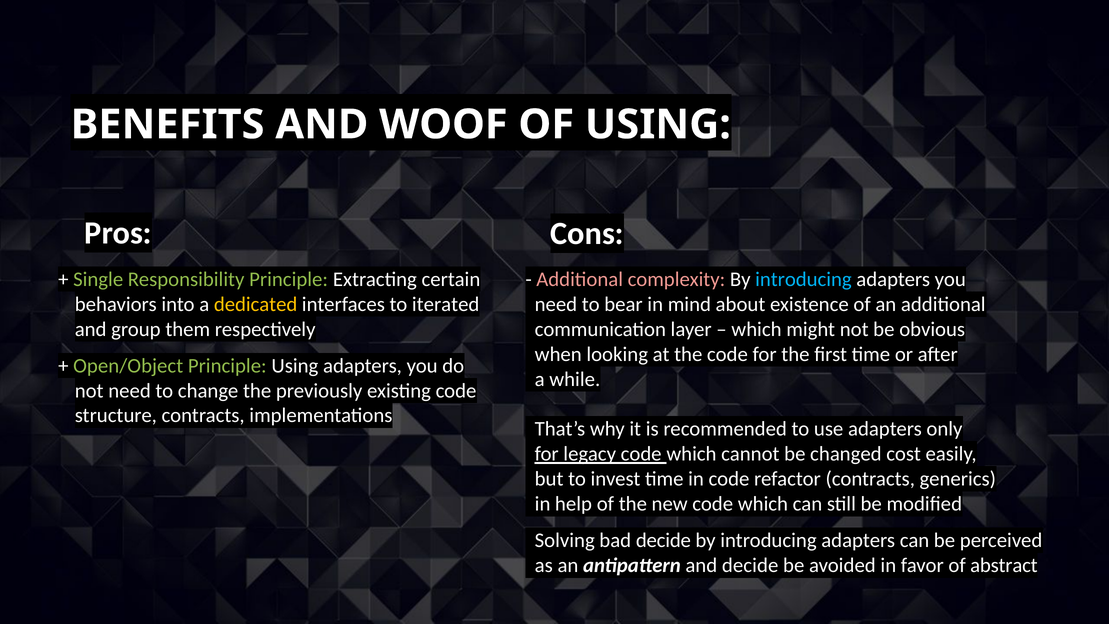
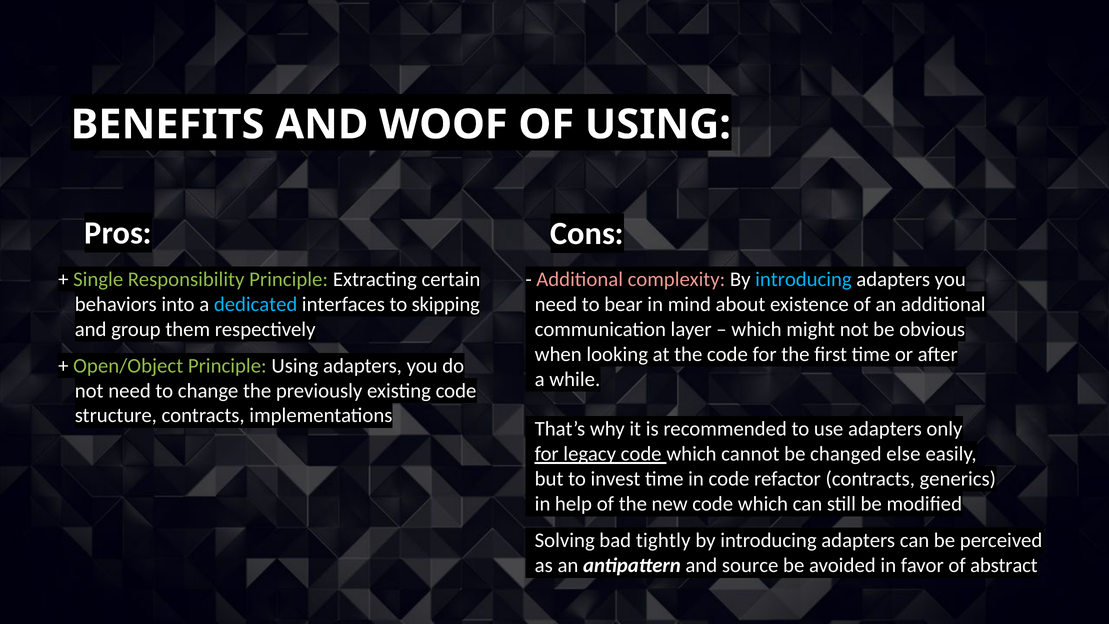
dedicated colour: yellow -> light blue
iterated: iterated -> skipping
cost: cost -> else
bad decide: decide -> tightly
and decide: decide -> source
